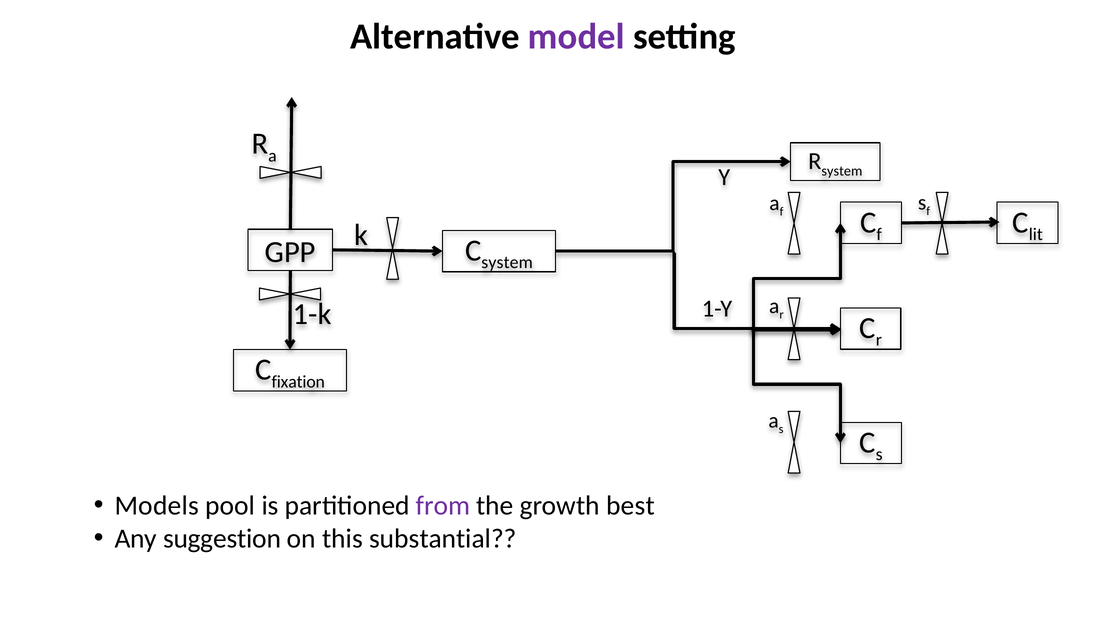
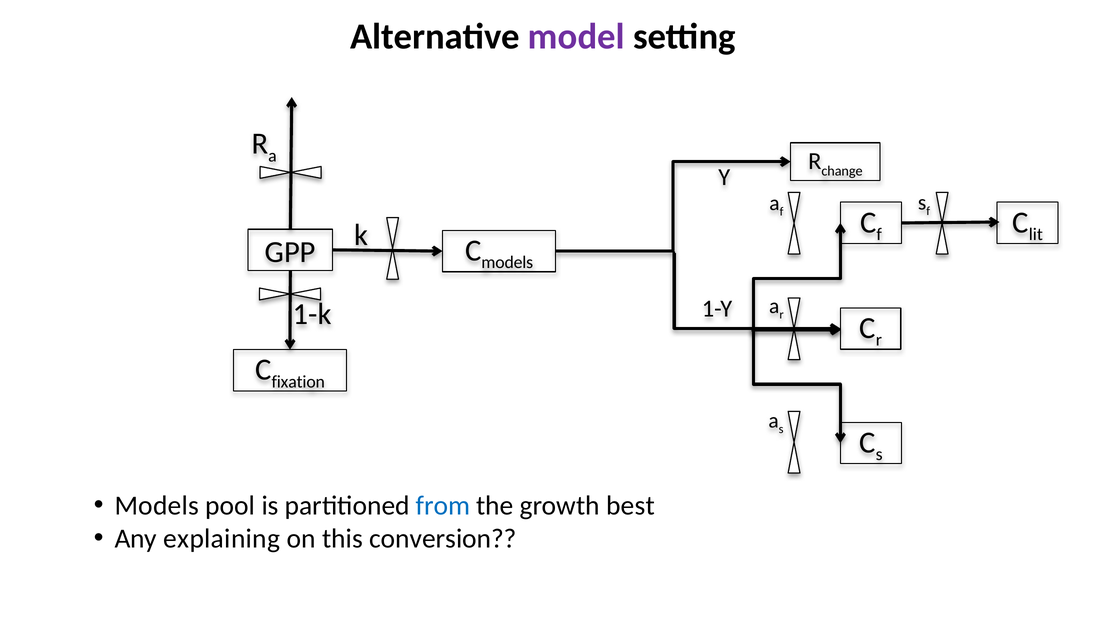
system at (842, 171): system -> change
system at (507, 263): system -> models
from colour: purple -> blue
suggestion: suggestion -> explaining
substantial: substantial -> conversion
